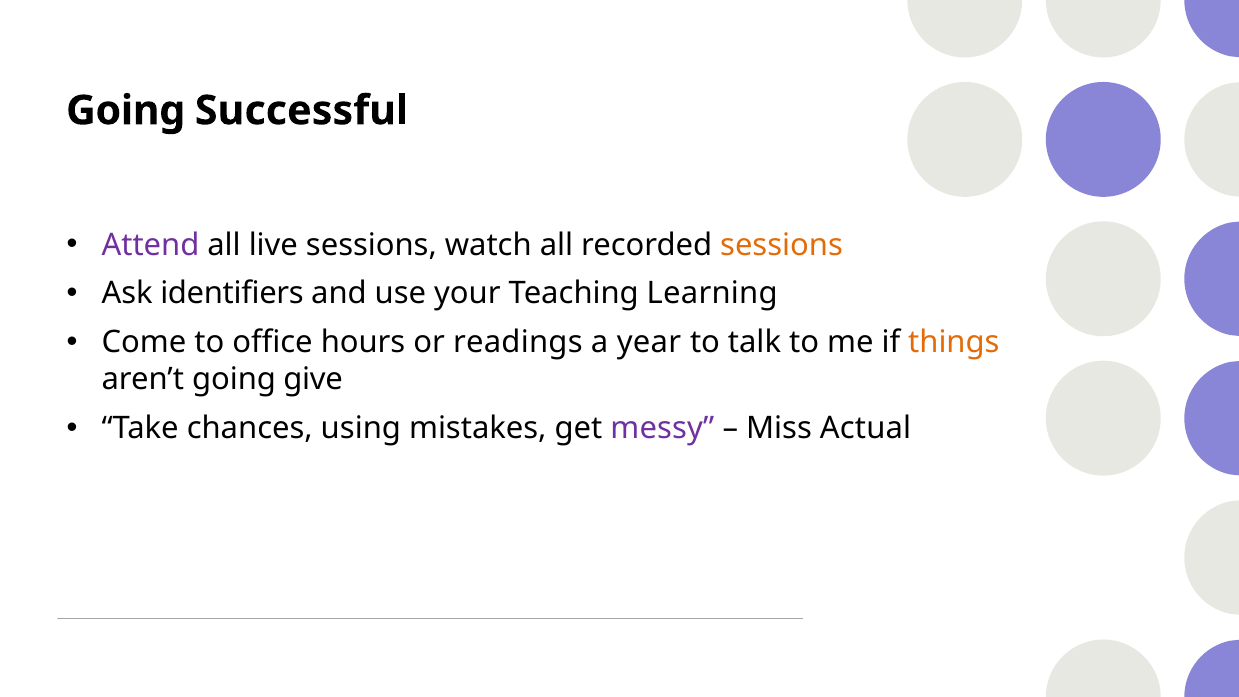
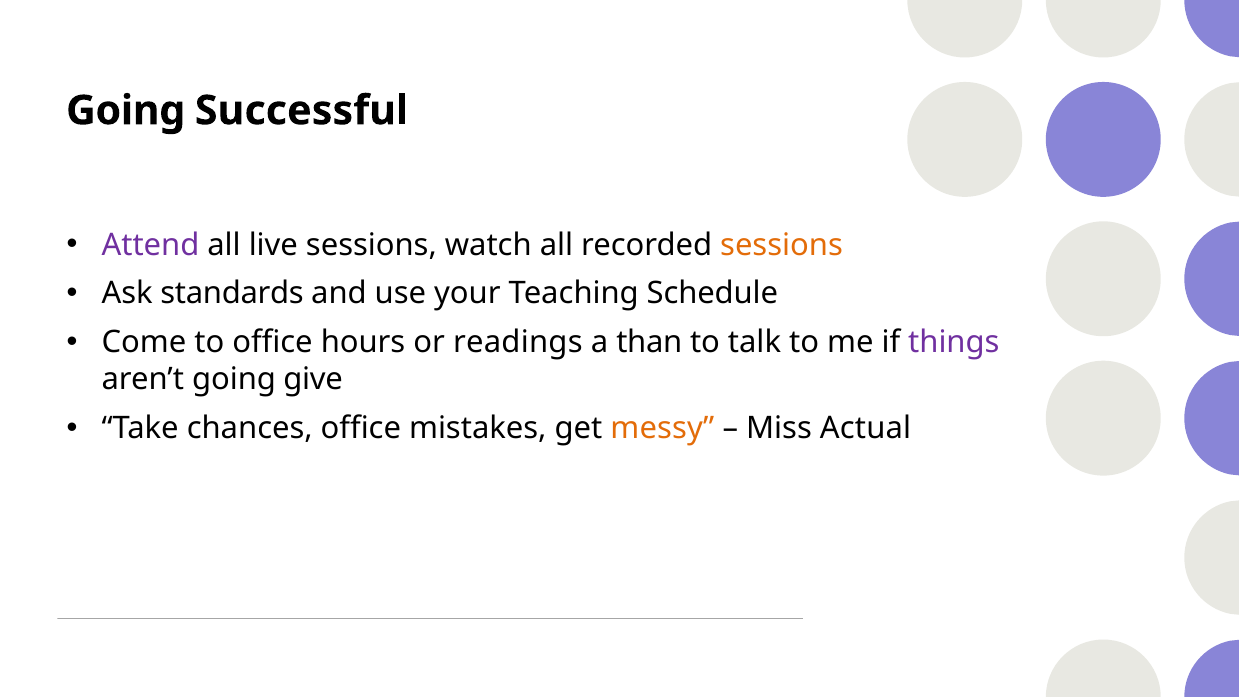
identifiers: identifiers -> standards
Learning: Learning -> Schedule
year: year -> than
things colour: orange -> purple
chances using: using -> office
messy colour: purple -> orange
